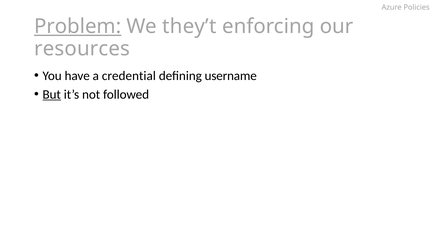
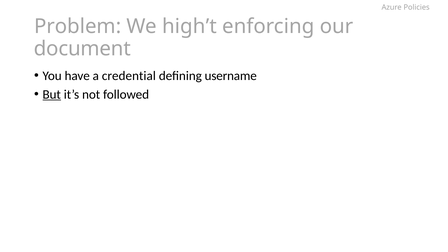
Problem underline: present -> none
they’t: they’t -> high’t
resources: resources -> document
